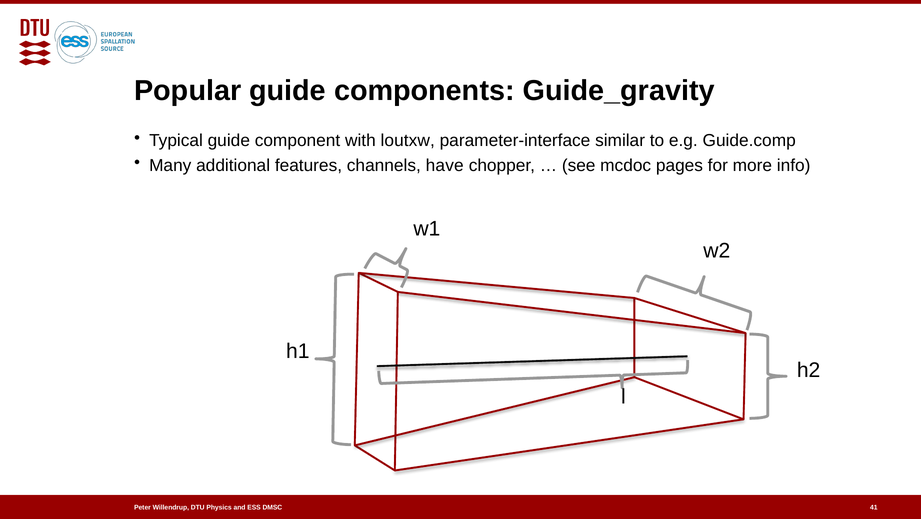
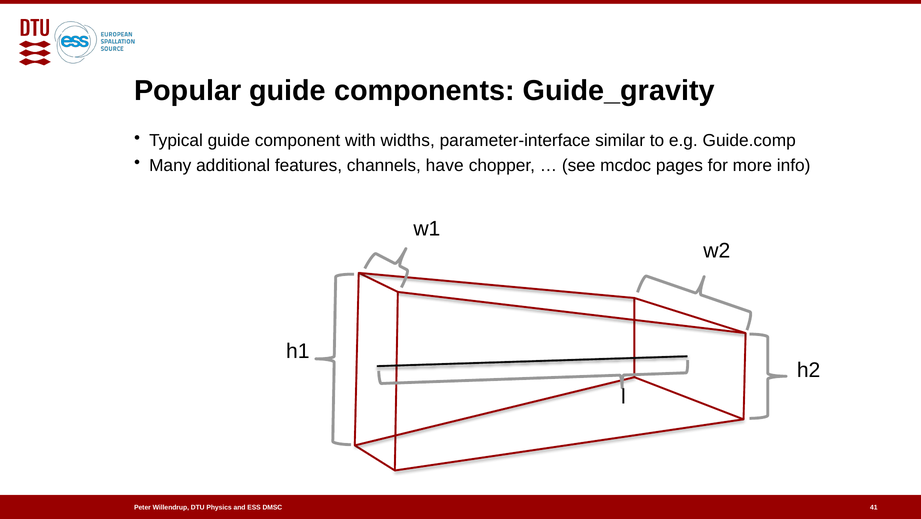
loutxw: loutxw -> widths
